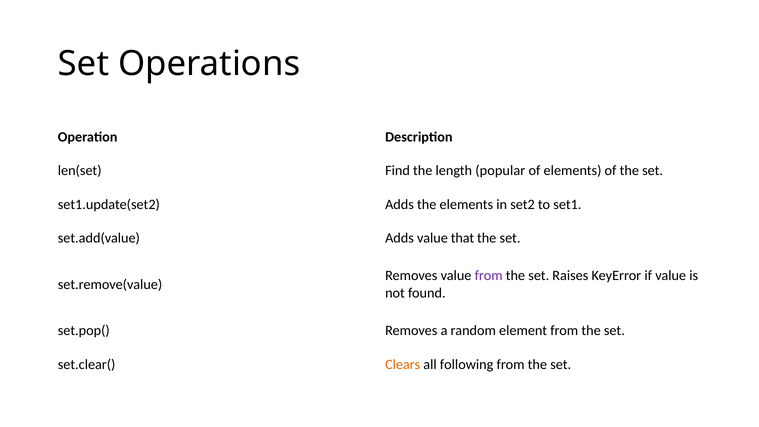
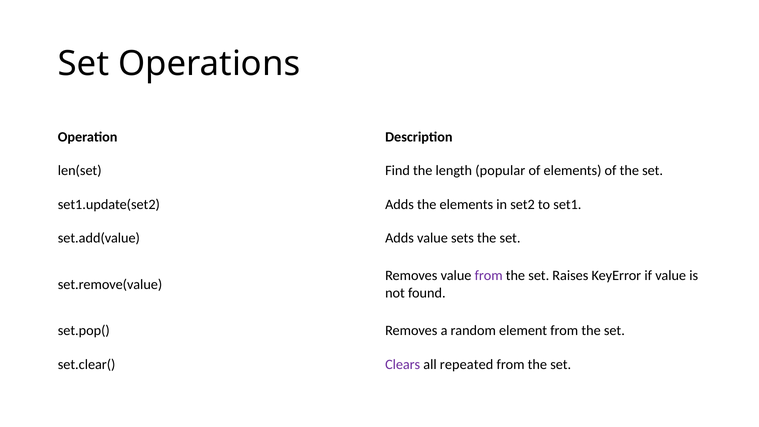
that: that -> sets
Clears colour: orange -> purple
following: following -> repeated
